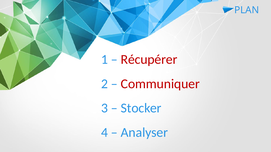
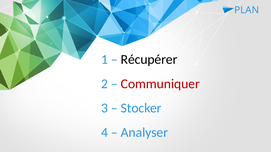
Récupérer colour: red -> black
